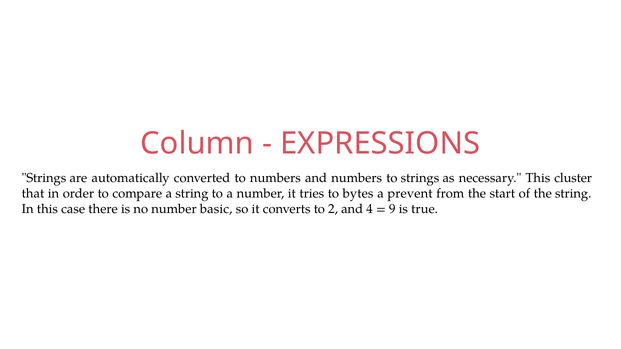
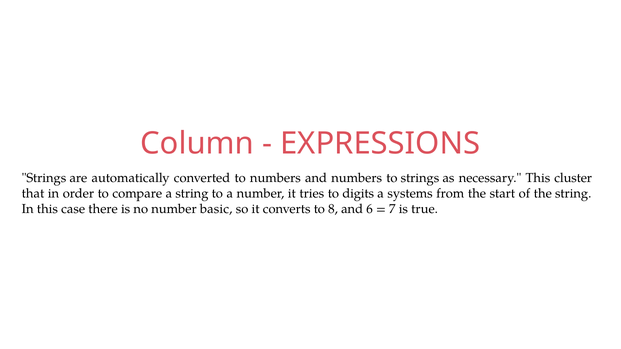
bytes: bytes -> digits
prevent: prevent -> systems
2: 2 -> 8
4: 4 -> 6
9: 9 -> 7
